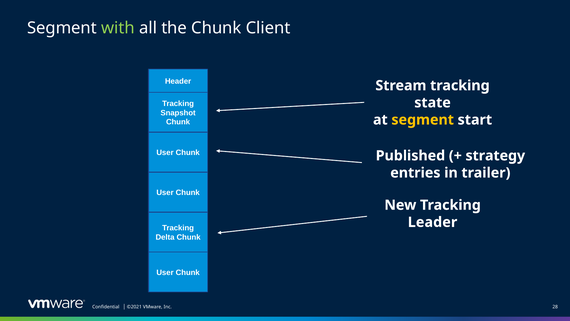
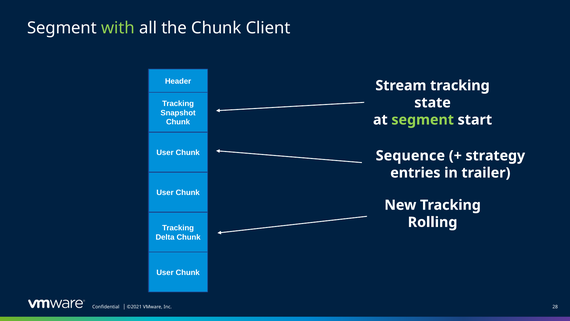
segment at (423, 120) colour: yellow -> light green
Published: Published -> Sequence
Leader: Leader -> Rolling
